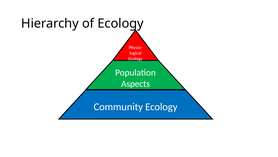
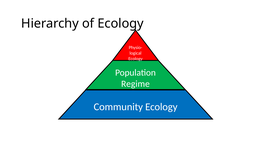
Aspects: Aspects -> Regime
